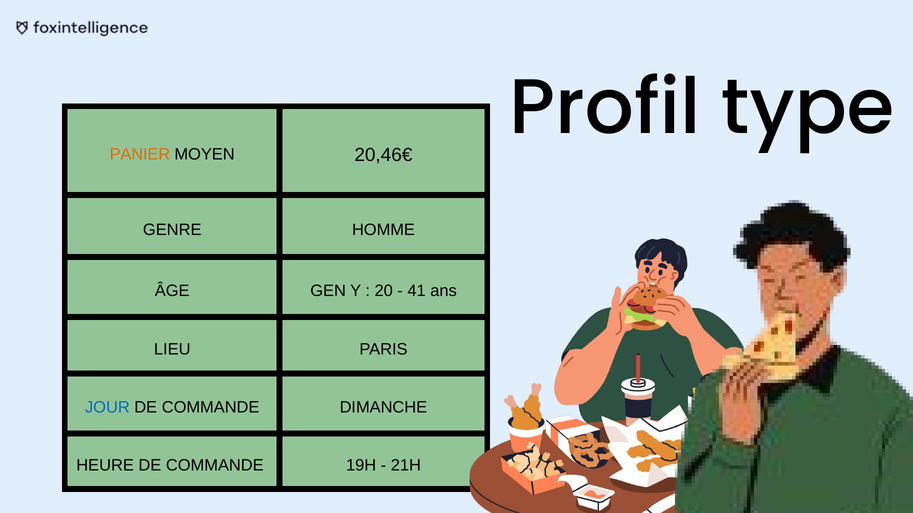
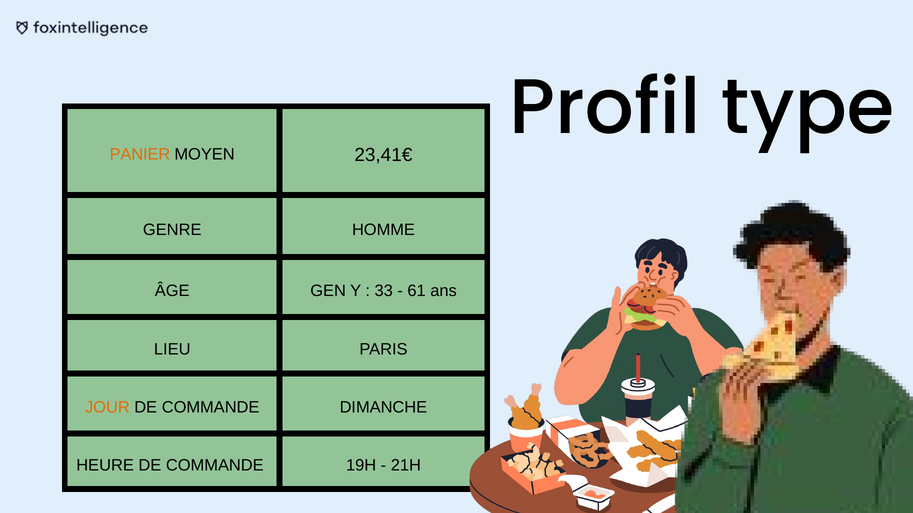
20,46€: 20,46€ -> 23,41€
20: 20 -> 33
41: 41 -> 61
JOUR colour: blue -> orange
